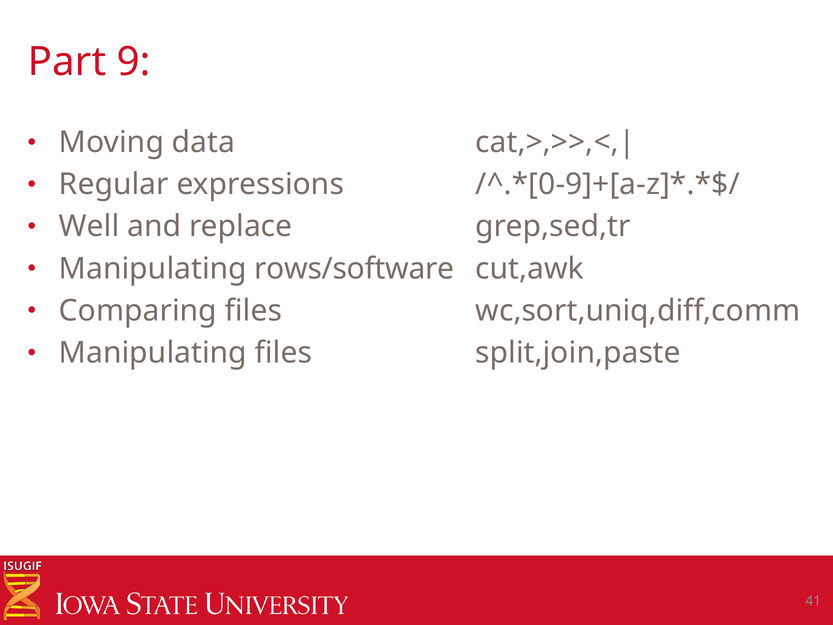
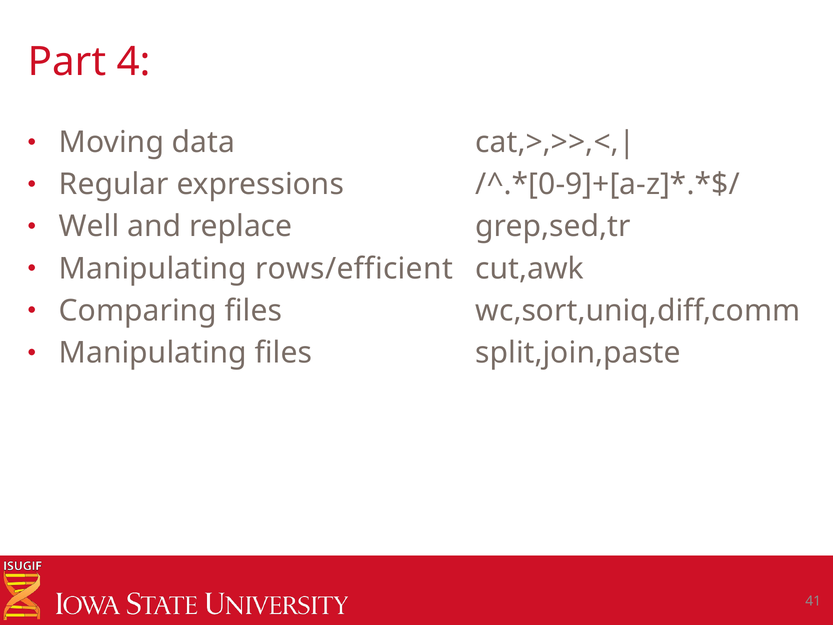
9: 9 -> 4
rows/software: rows/software -> rows/efficient
